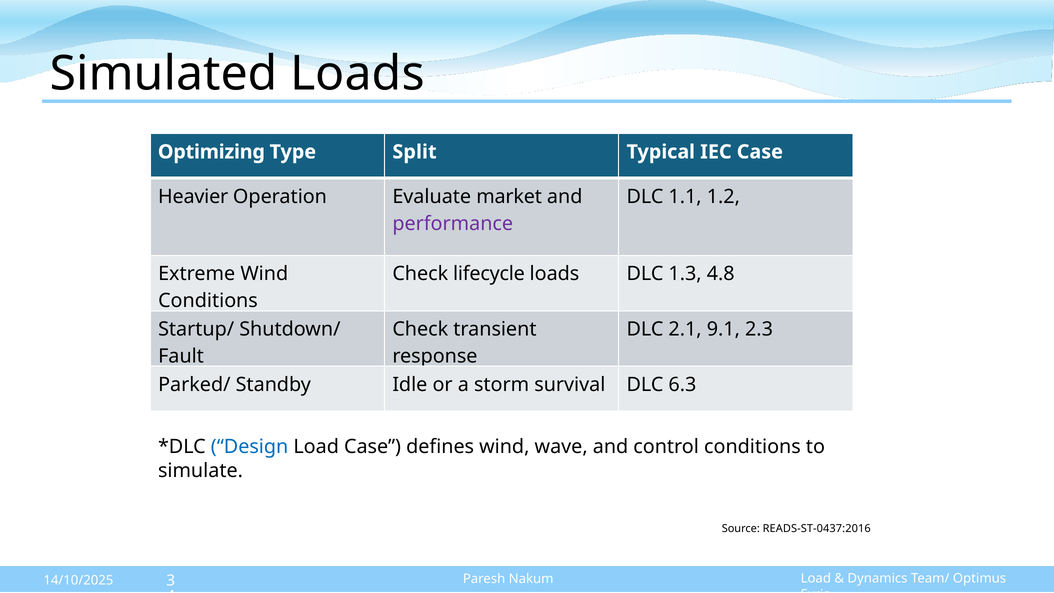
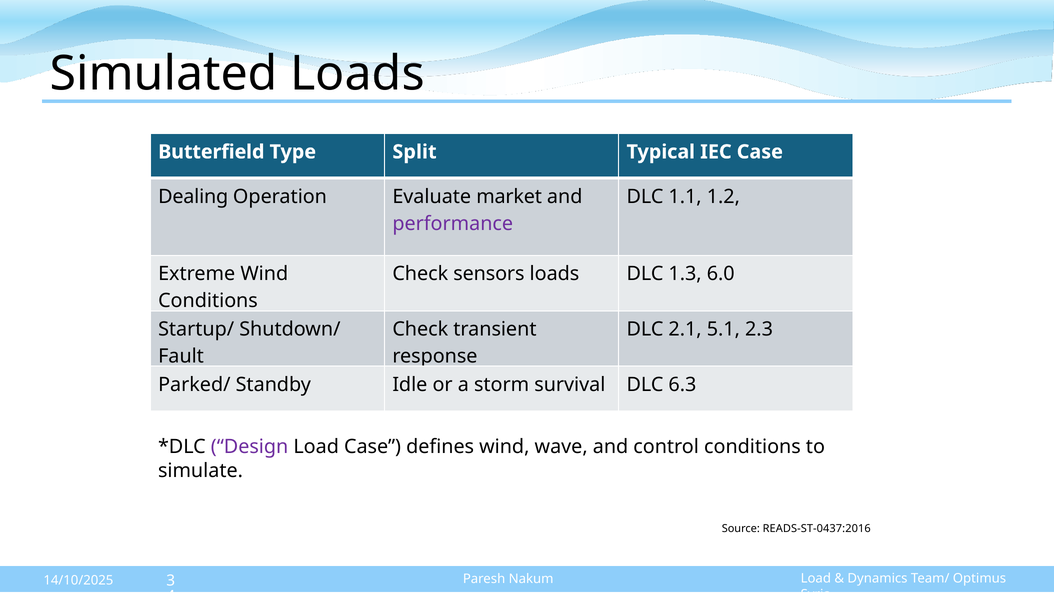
Optimizing: Optimizing -> Butterfield
Heavier: Heavier -> Dealing
lifecycle: lifecycle -> sensors
4.8: 4.8 -> 6.0
9.1: 9.1 -> 5.1
Design colour: blue -> purple
